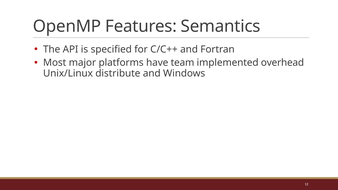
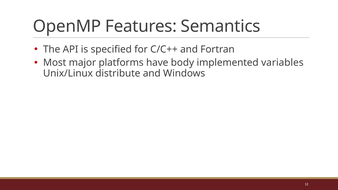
team: team -> body
overhead: overhead -> variables
